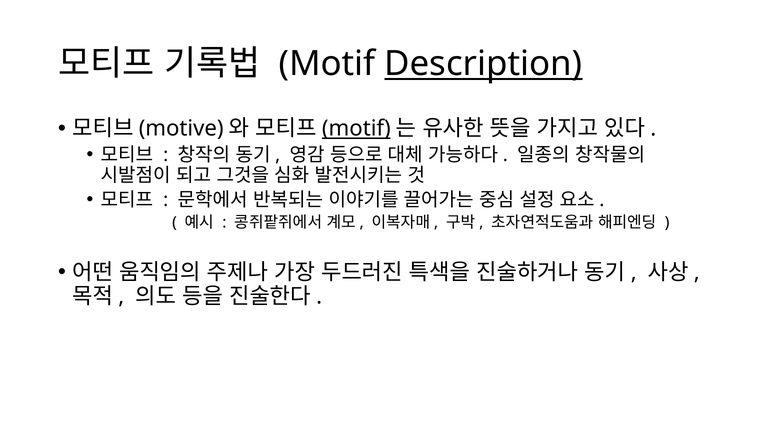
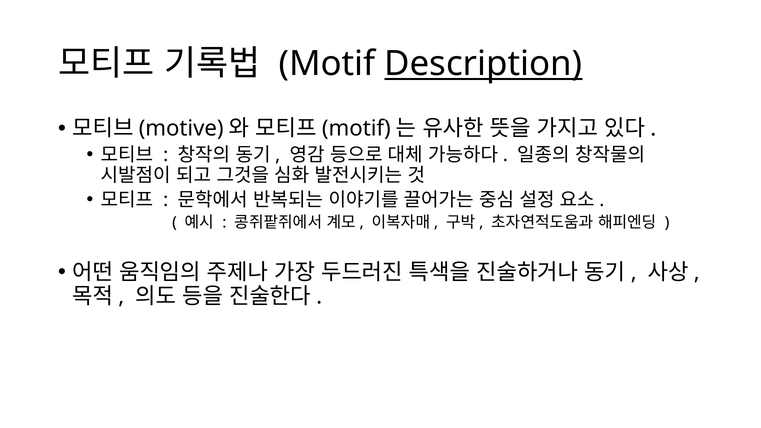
motif at (356, 129) underline: present -> none
